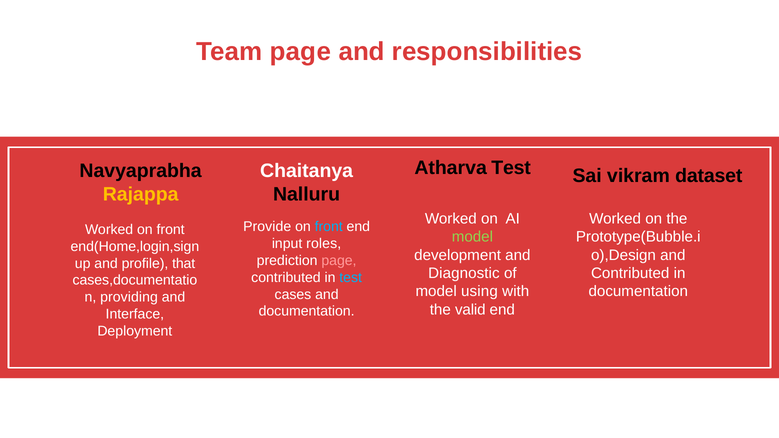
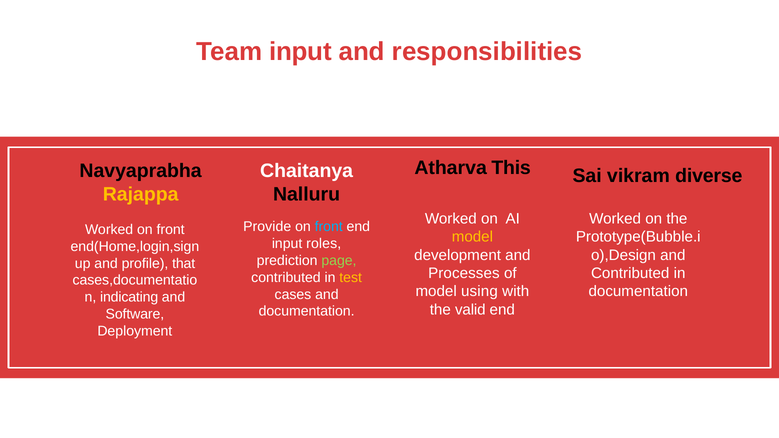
Team page: page -> input
Atharva Test: Test -> This
dataset: dataset -> diverse
model at (472, 237) colour: light green -> yellow
page at (339, 261) colour: pink -> light green
Diagnostic: Diagnostic -> Processes
test at (351, 278) colour: light blue -> yellow
providing: providing -> indicating
Interface: Interface -> Software
